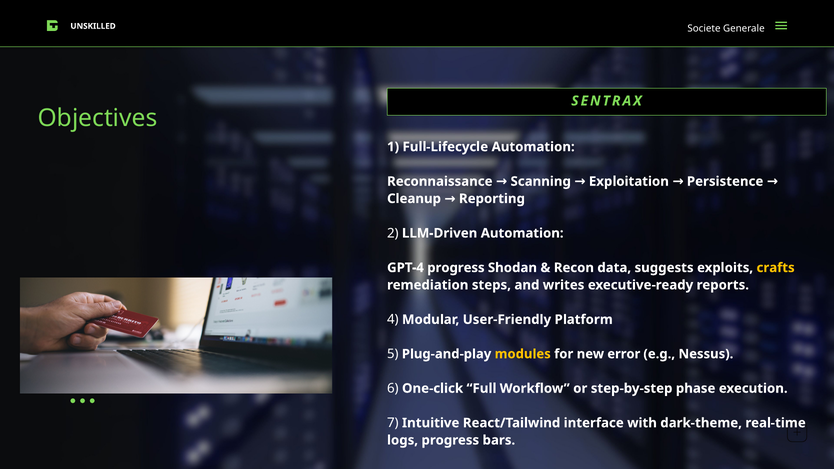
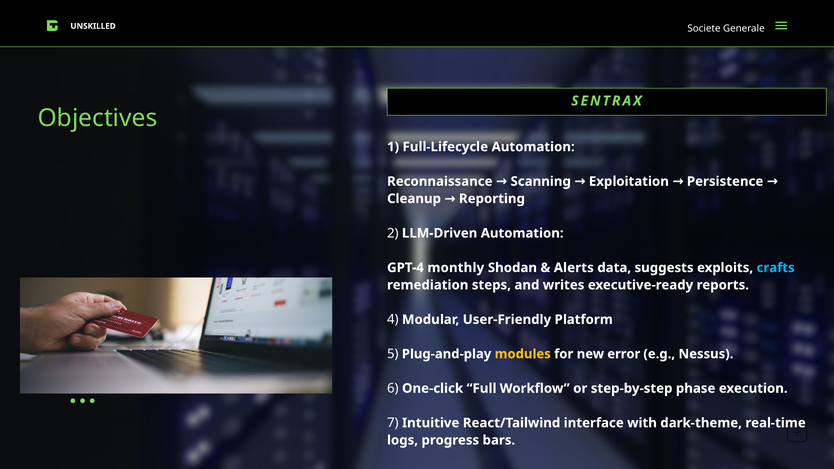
GPT-4 progress: progress -> monthly
Recon: Recon -> Alerts
crafts colour: yellow -> light blue
